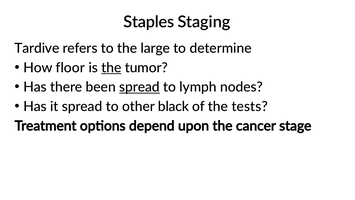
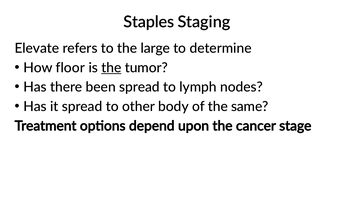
Tardive: Tardive -> Elevate
spread at (139, 87) underline: present -> none
black: black -> body
tests: tests -> same
